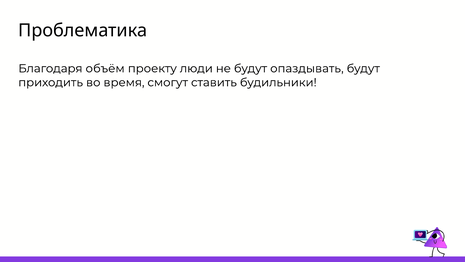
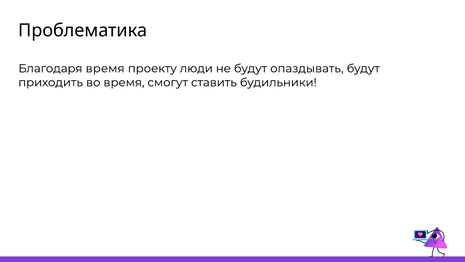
Благодаря объём: объём -> время
